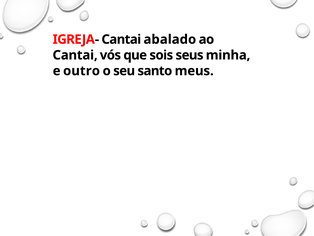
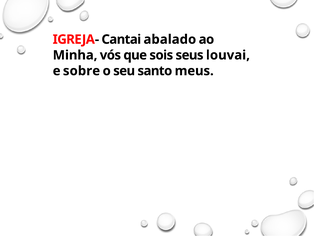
Cantai at (75, 55): Cantai -> Minha
minha: minha -> louvai
outro: outro -> sobre
